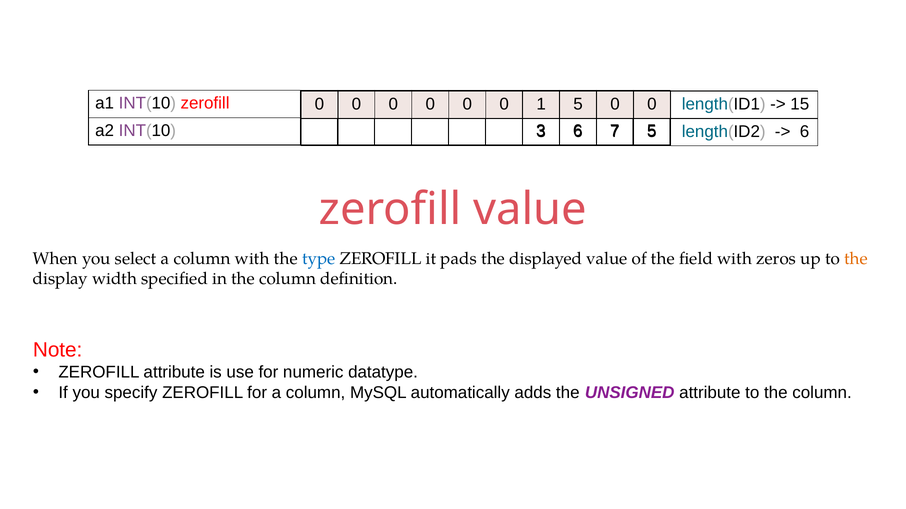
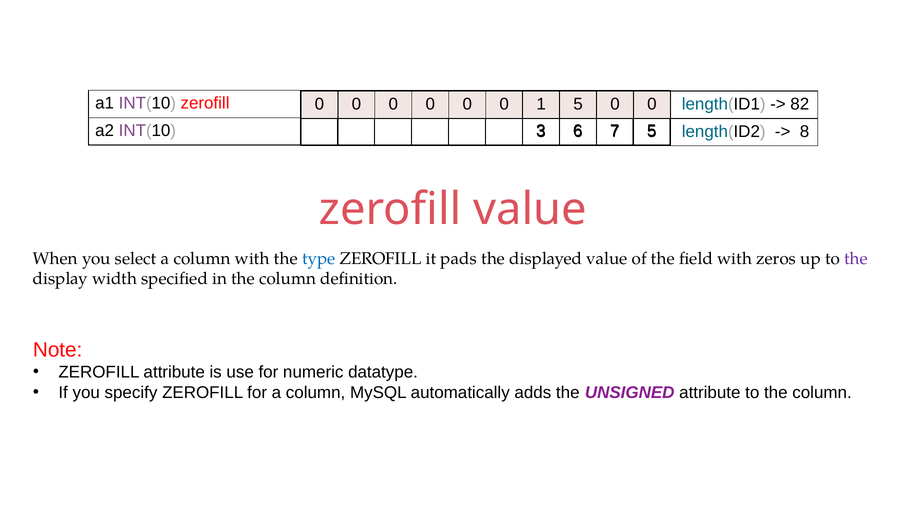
15: 15 -> 82
6 at (805, 132): 6 -> 8
the at (856, 259) colour: orange -> purple
